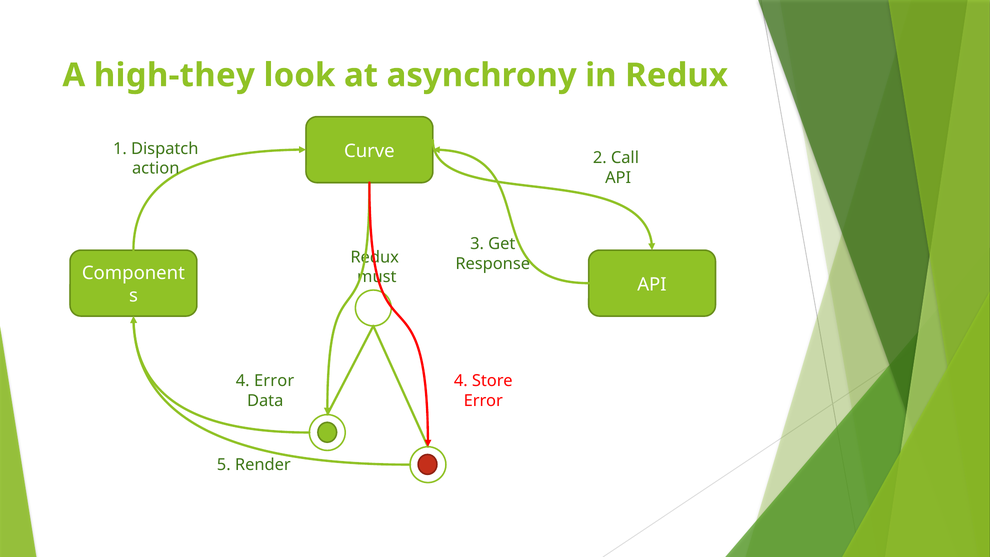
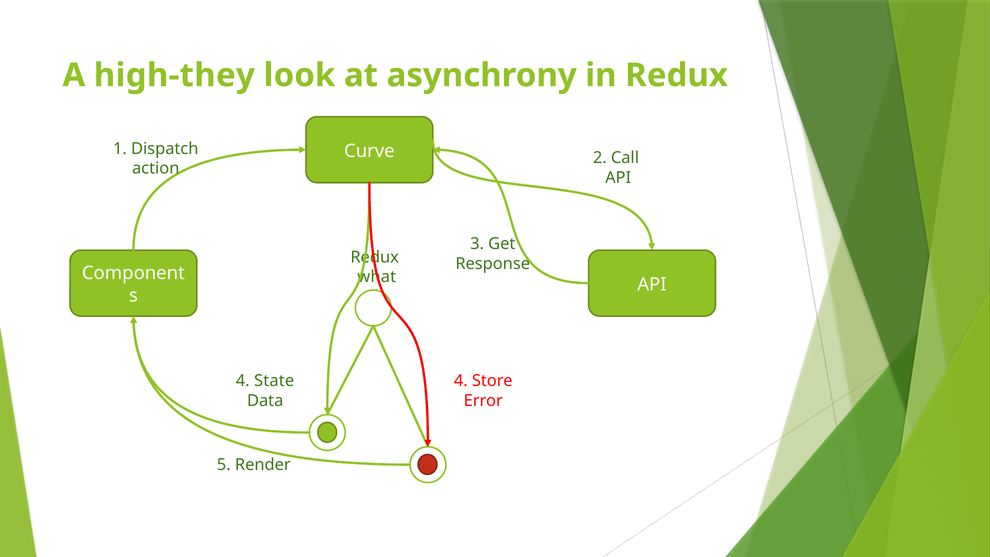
must: must -> what
4 Error: Error -> State
